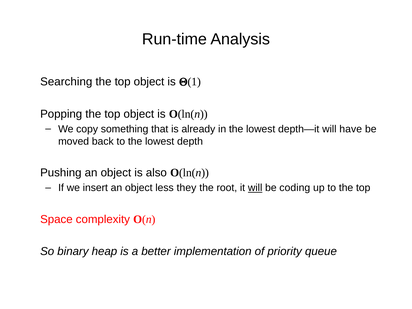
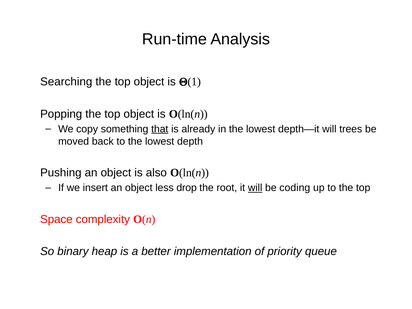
that underline: none -> present
have: have -> trees
they: they -> drop
